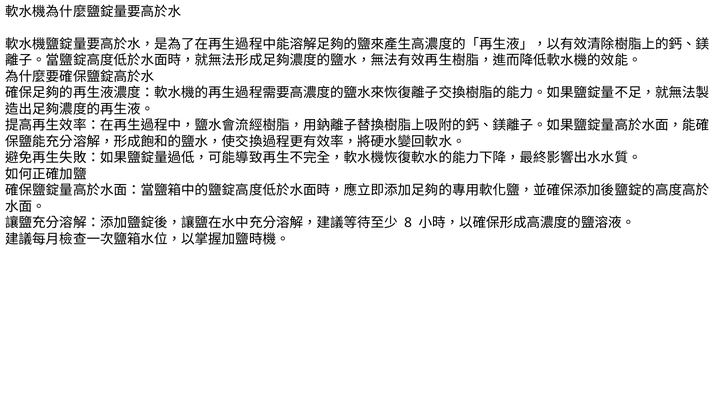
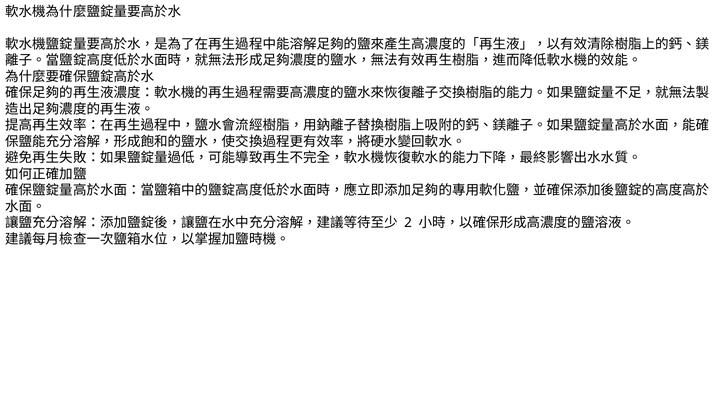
8: 8 -> 2
